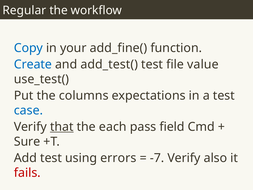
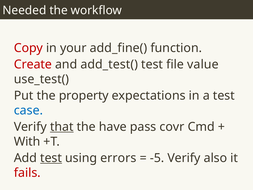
Regular: Regular -> Needed
Copy colour: blue -> red
Create colour: blue -> red
columns: columns -> property
each: each -> have
field: field -> covr
Sure: Sure -> With
test at (51, 158) underline: none -> present
-7: -7 -> -5
